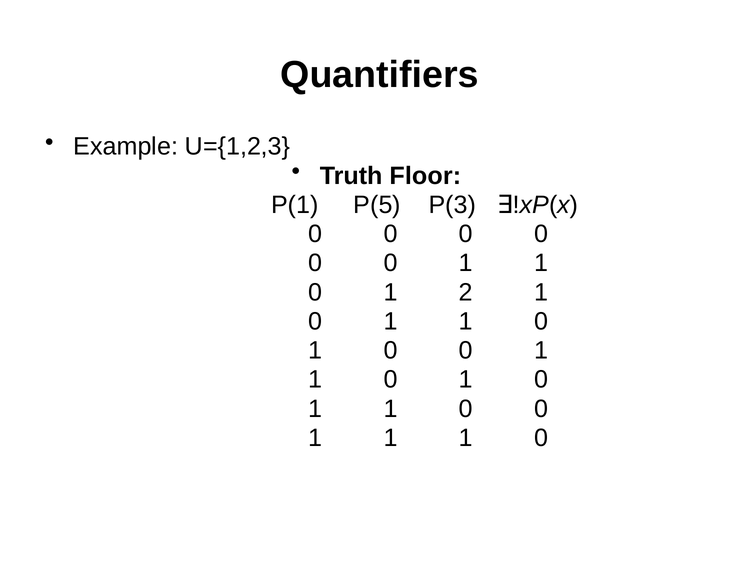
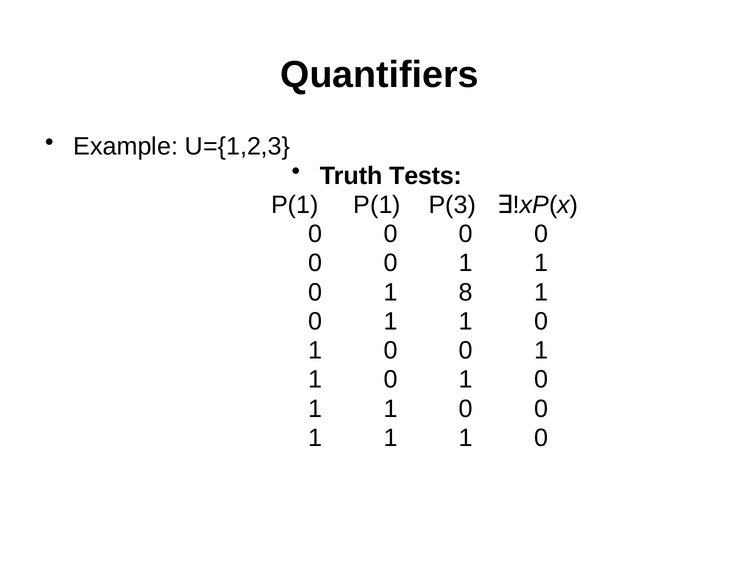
Floor: Floor -> Tests
P(1 P(5: P(5 -> P(1
2: 2 -> 8
